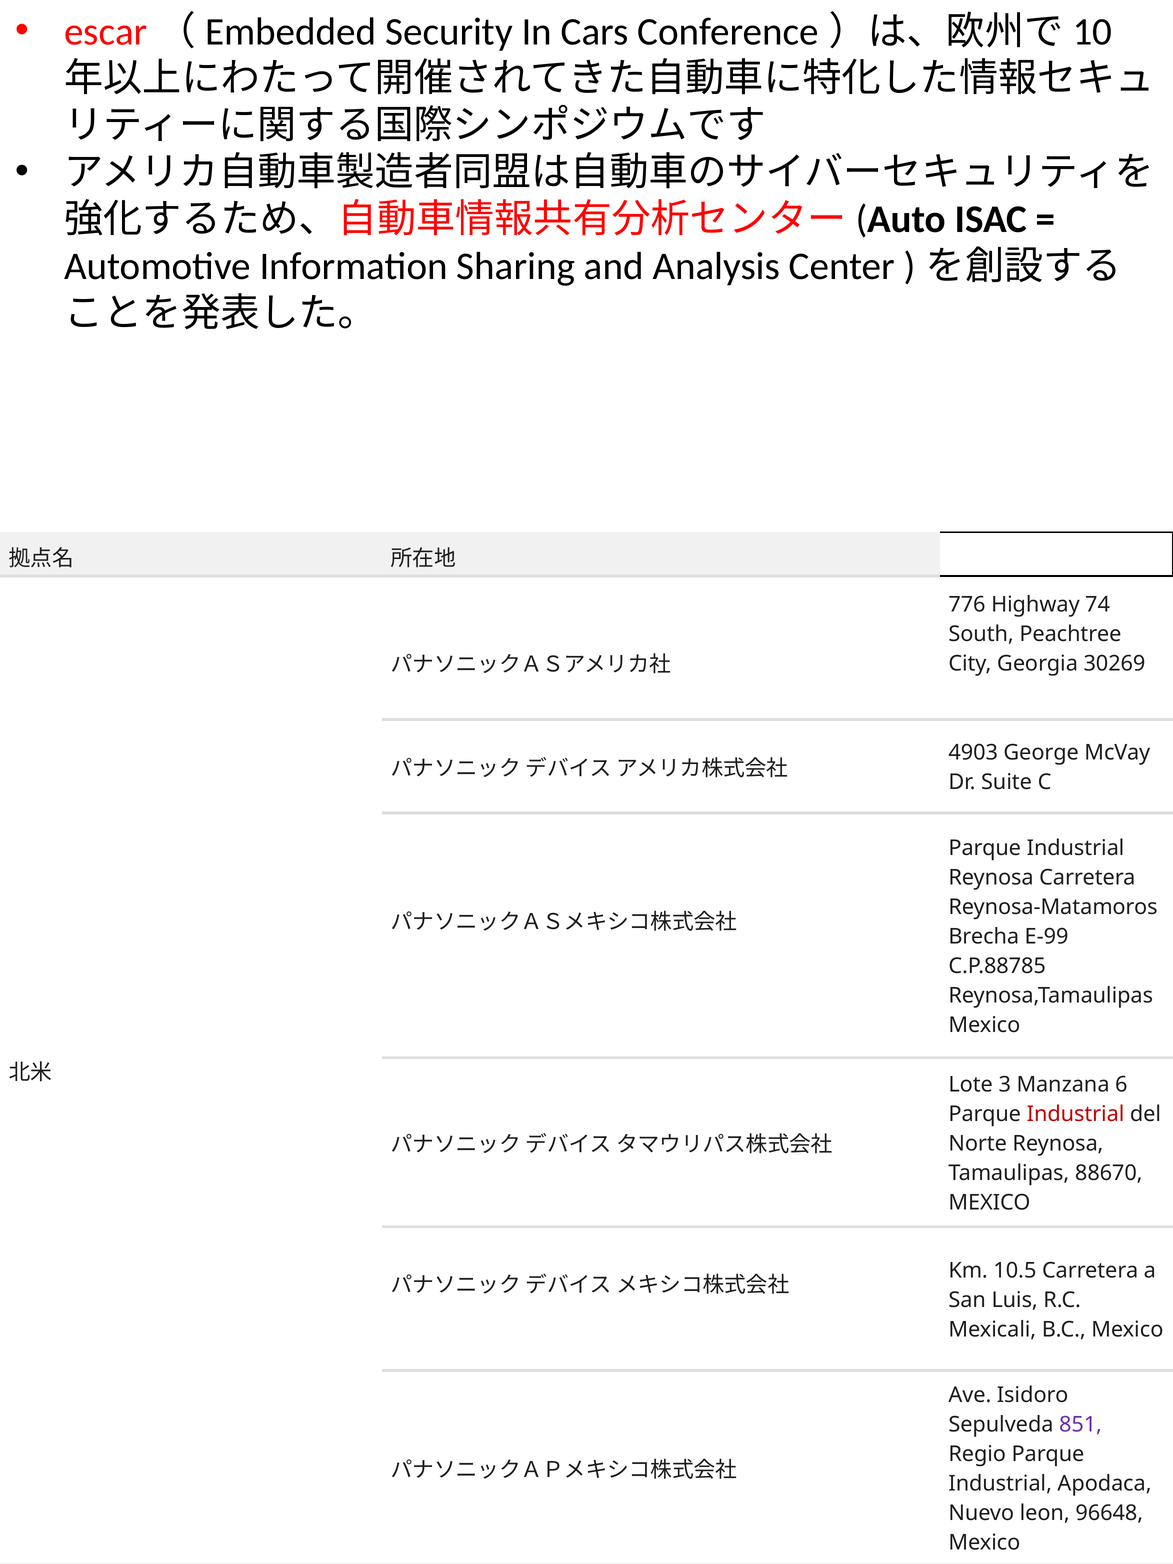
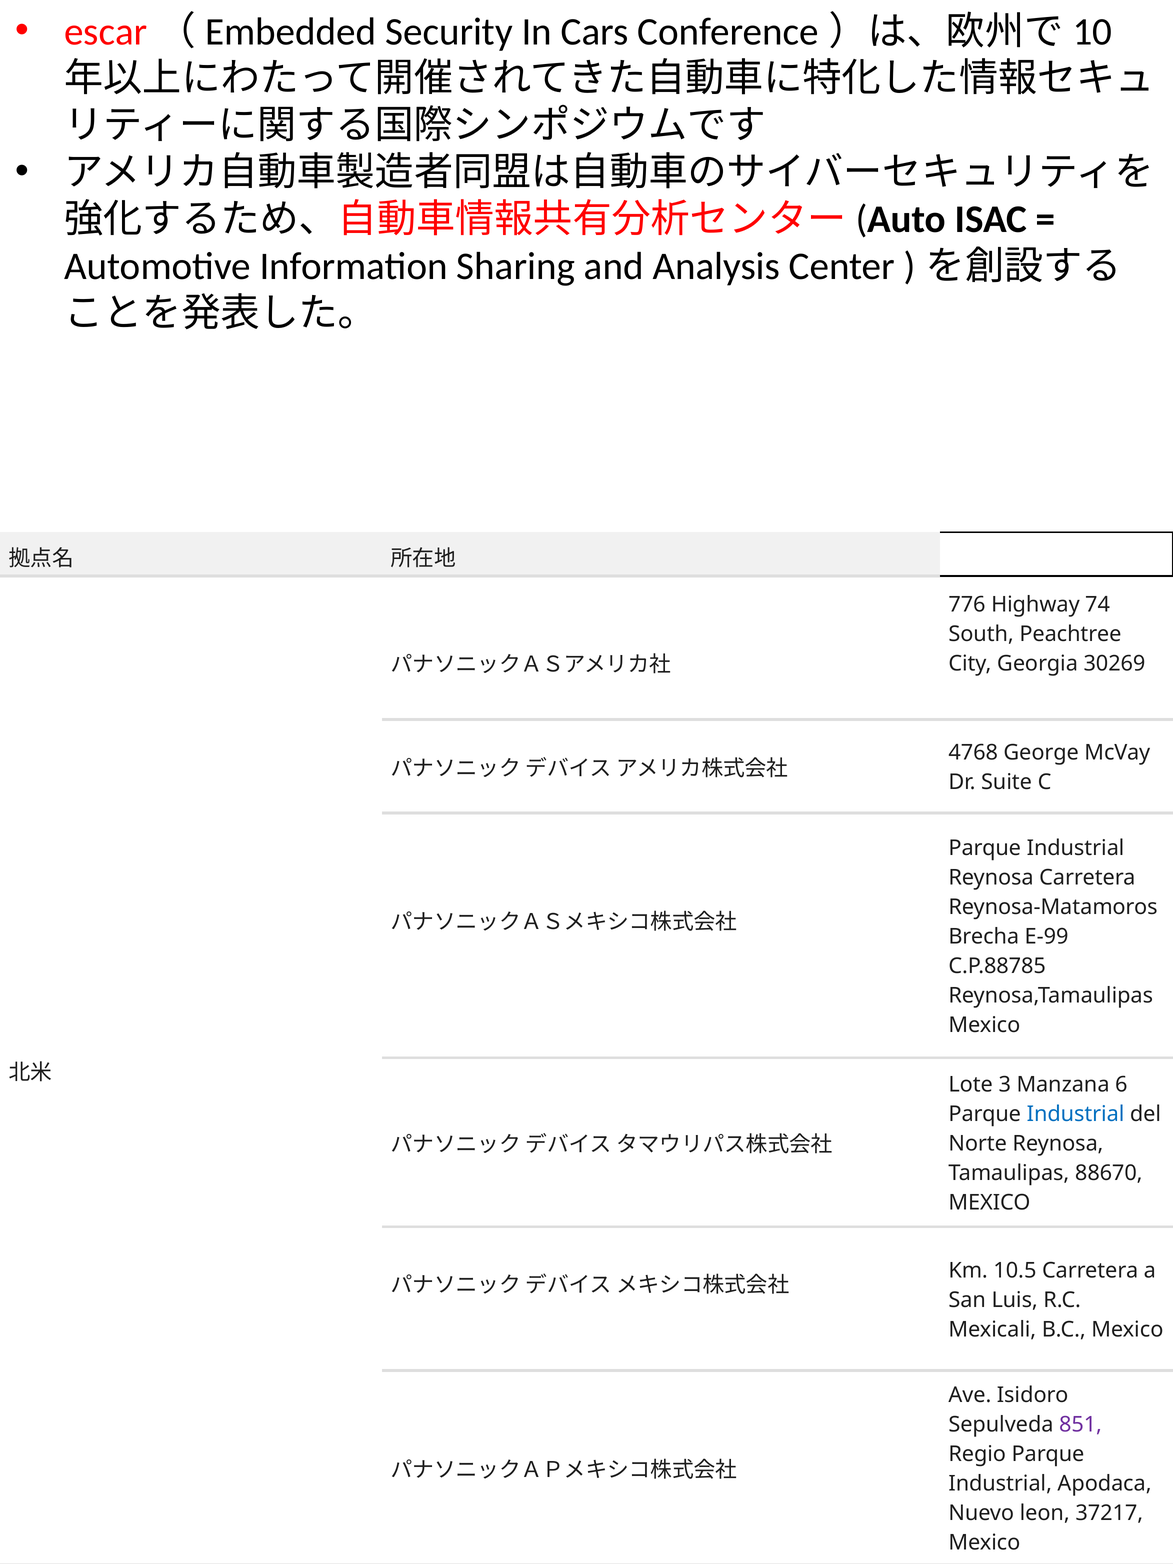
4903: 4903 -> 4768
Industrial at (1076, 1114) colour: red -> blue
96648: 96648 -> 37217
